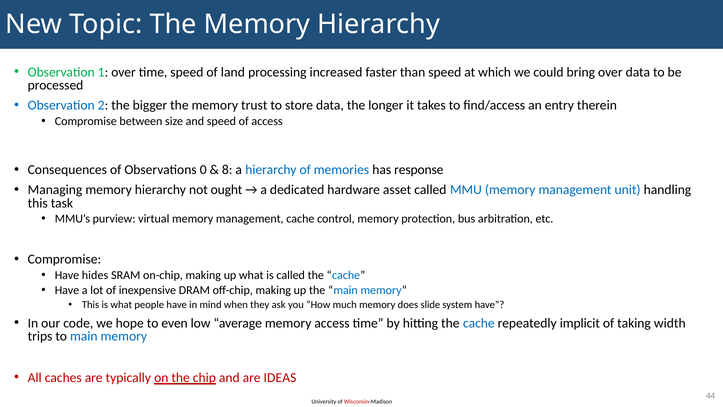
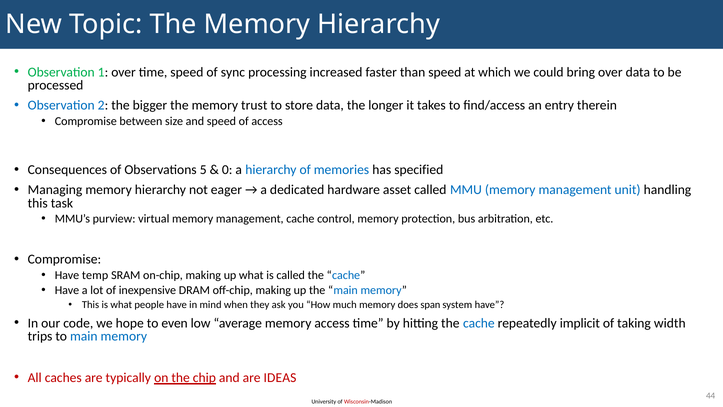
land: land -> sync
0: 0 -> 5
8: 8 -> 0
response: response -> specified
ought: ought -> eager
hides: hides -> temp
slide: slide -> span
